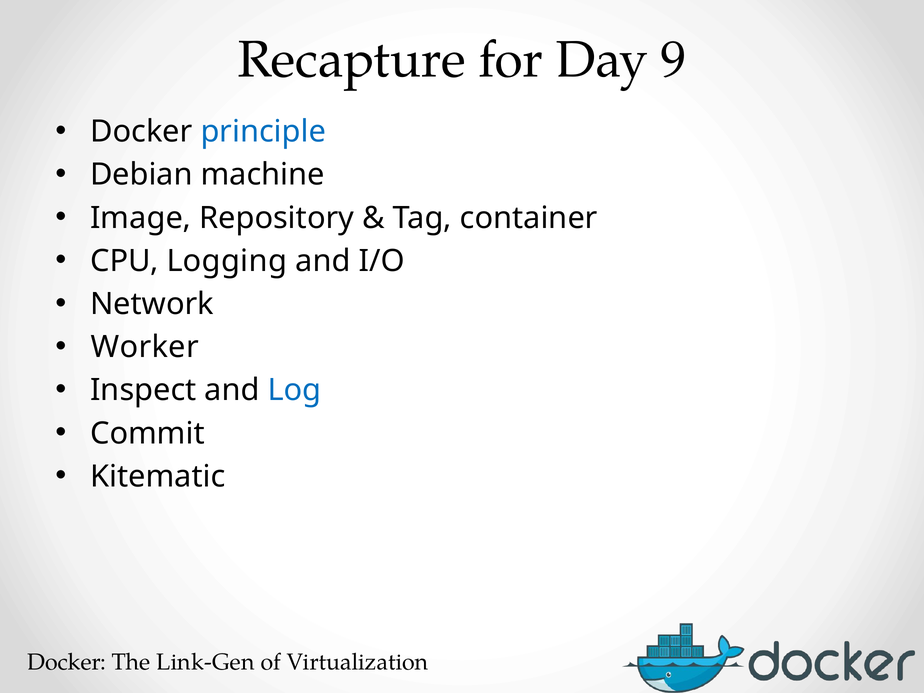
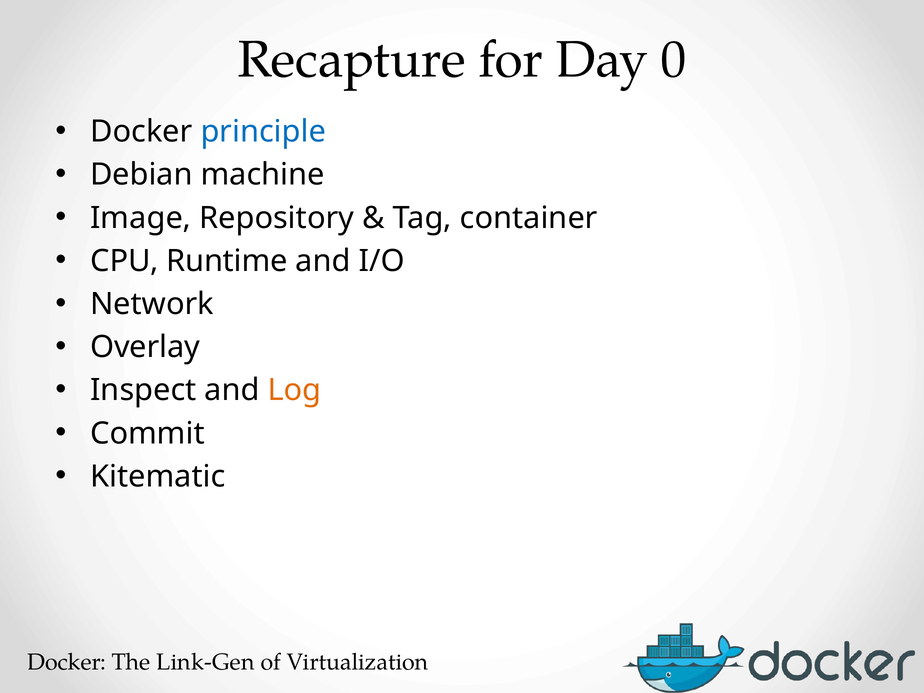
9: 9 -> 0
Logging: Logging -> Runtime
Worker: Worker -> Overlay
Log colour: blue -> orange
